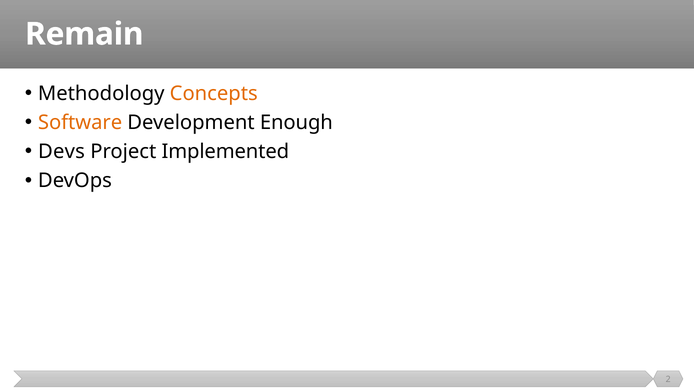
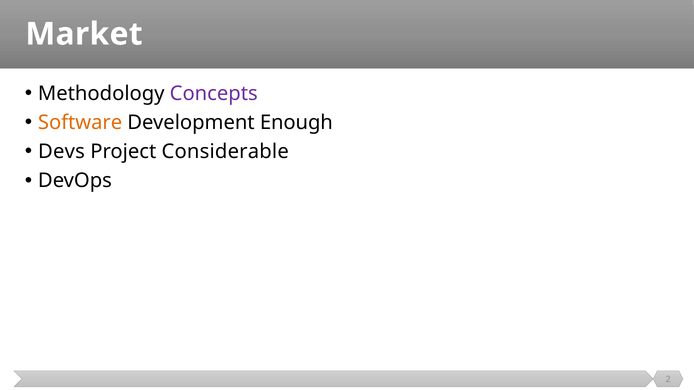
Remain: Remain -> Market
Concepts colour: orange -> purple
Implemented: Implemented -> Considerable
